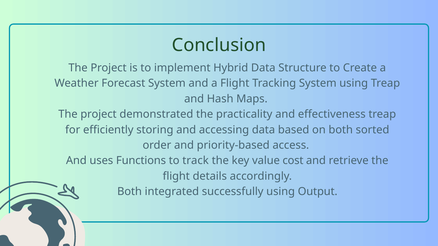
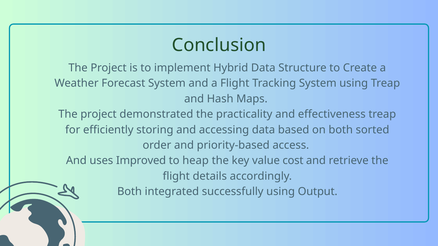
Functions: Functions -> Improved
track: track -> heap
